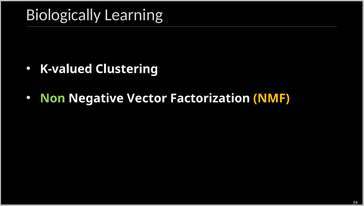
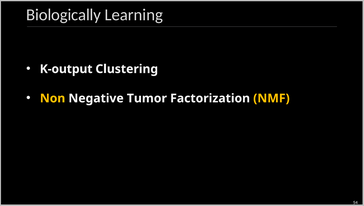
K-valued: K-valued -> K-output
Non colour: light green -> yellow
Vector: Vector -> Tumor
